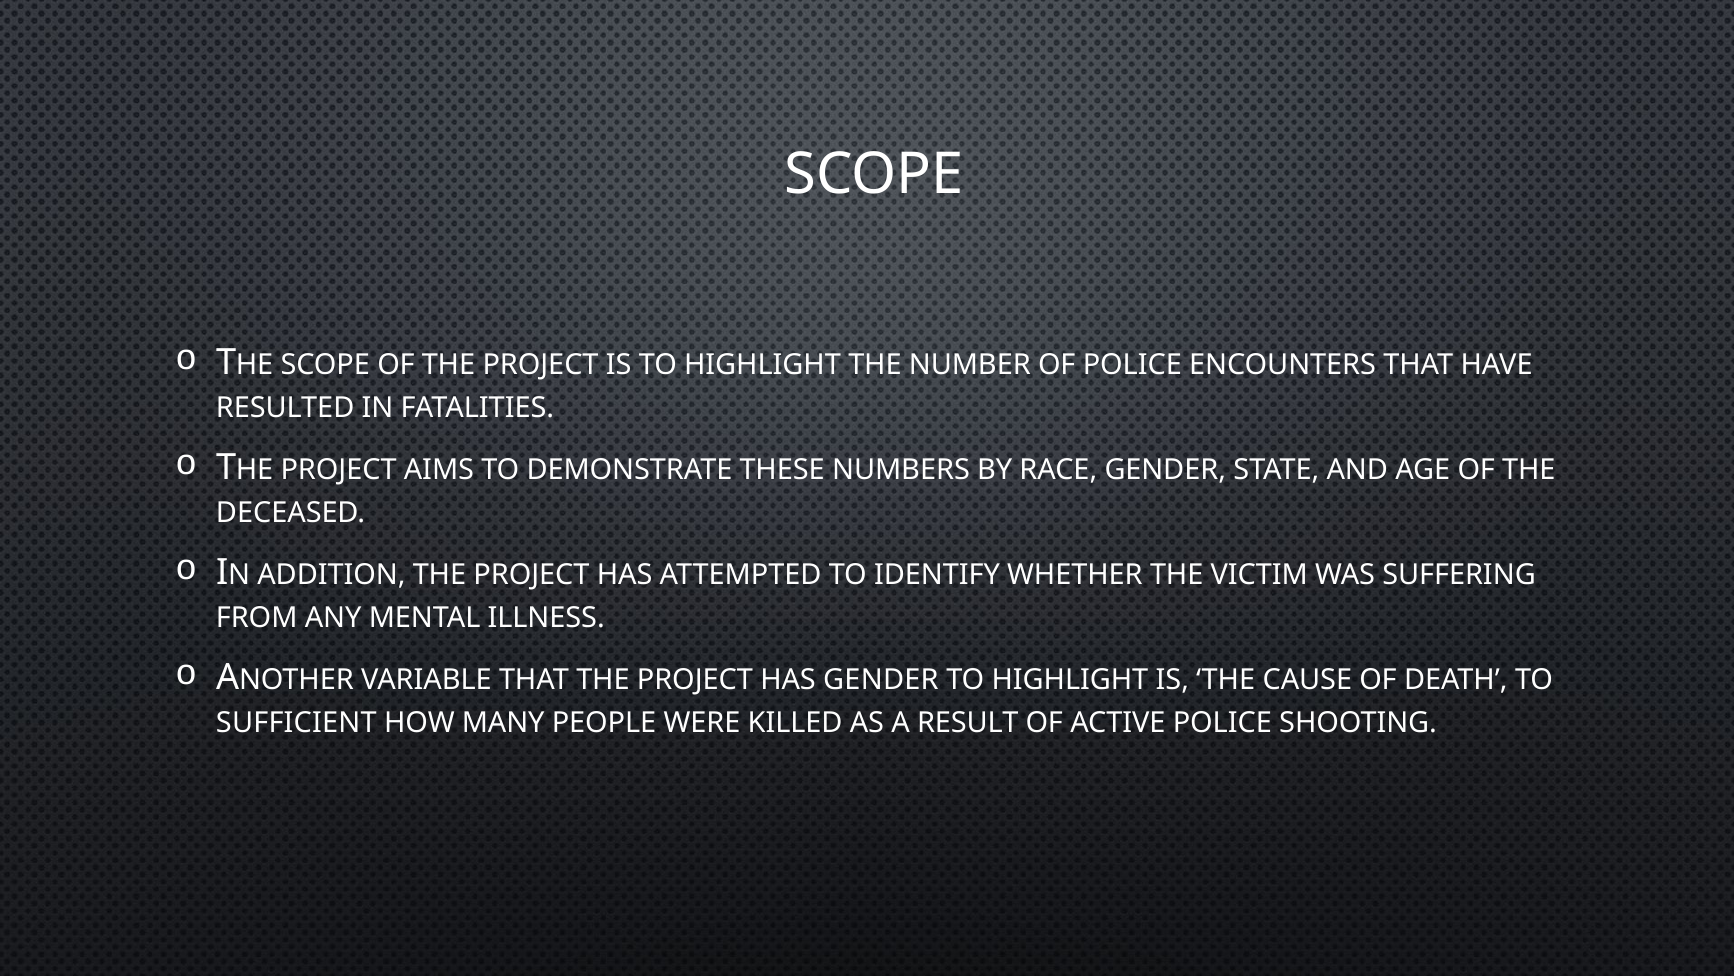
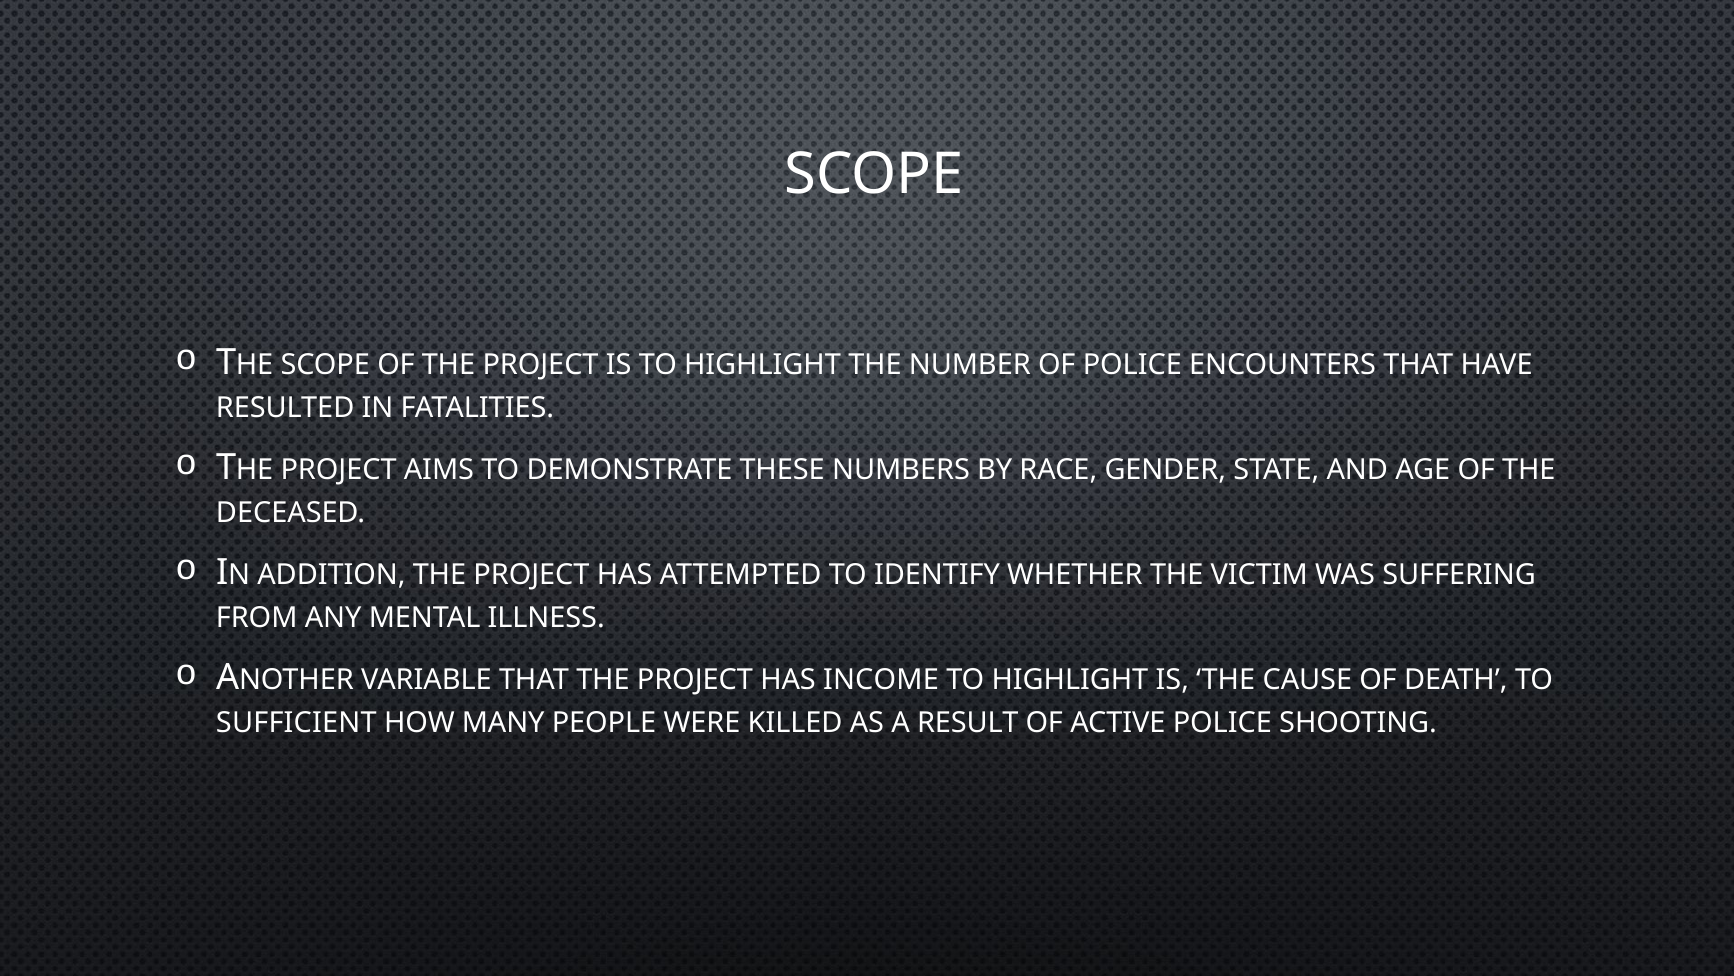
HAS GENDER: GENDER -> INCOME
